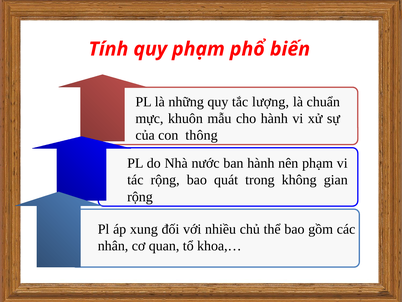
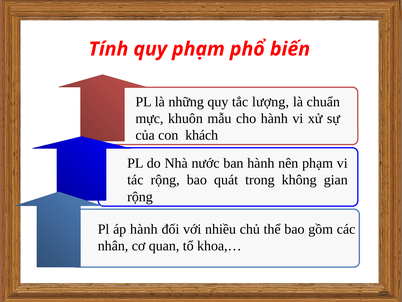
thông: thông -> khách
áp xung: xung -> hành
